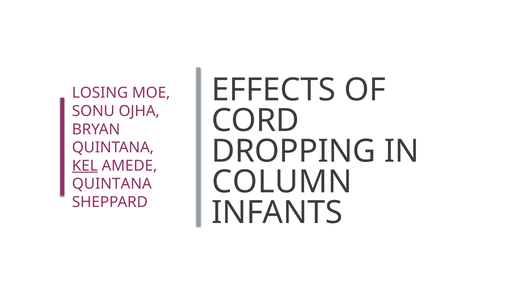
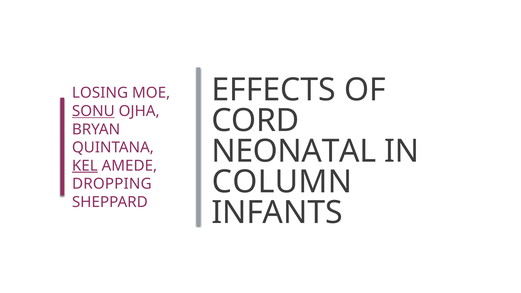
SONU underline: none -> present
DROPPING: DROPPING -> NEONATAL
QUINTANA at (112, 184): QUINTANA -> DROPPING
